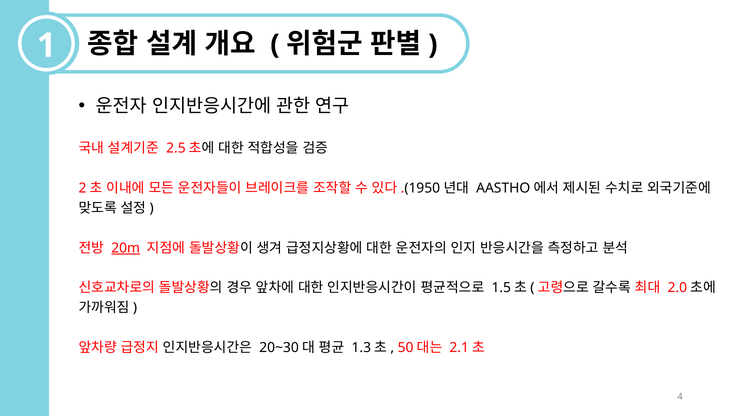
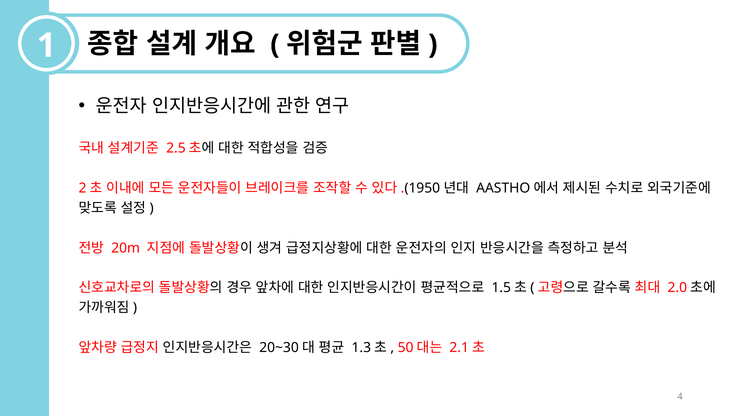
20m underline: present -> none
